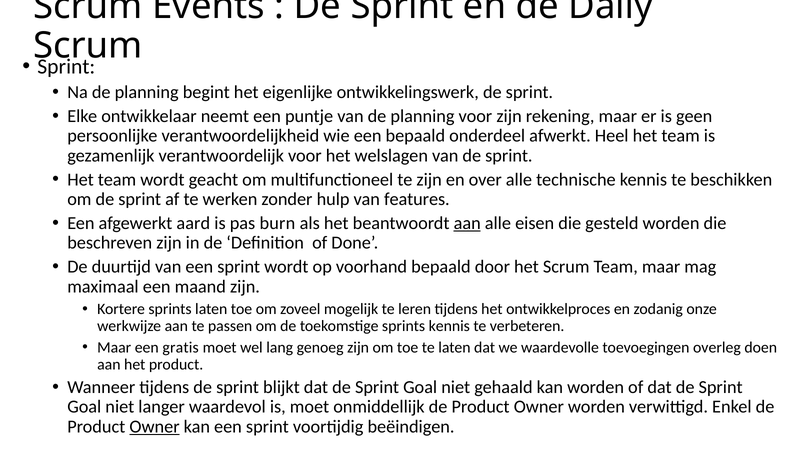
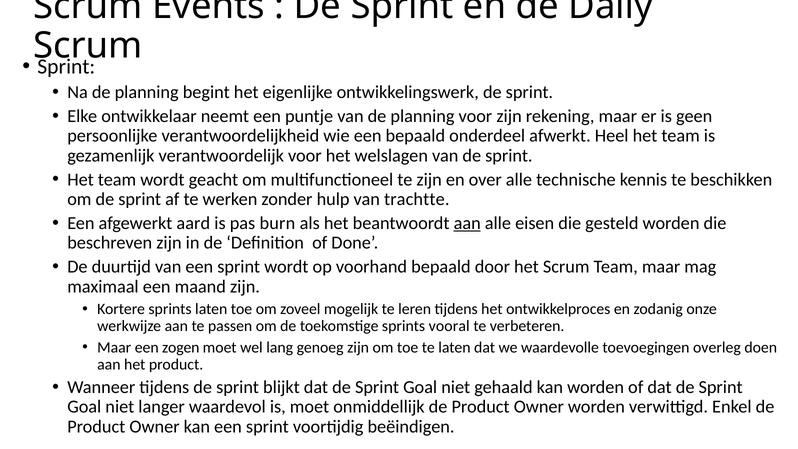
features: features -> trachtte
sprints kennis: kennis -> vooral
gratis: gratis -> zogen
Owner at (155, 426) underline: present -> none
